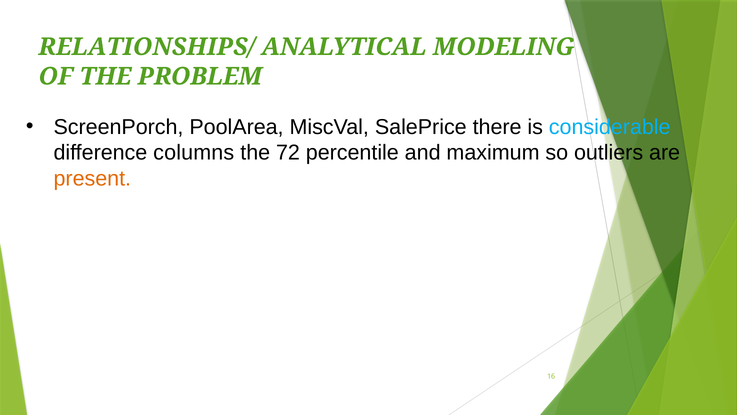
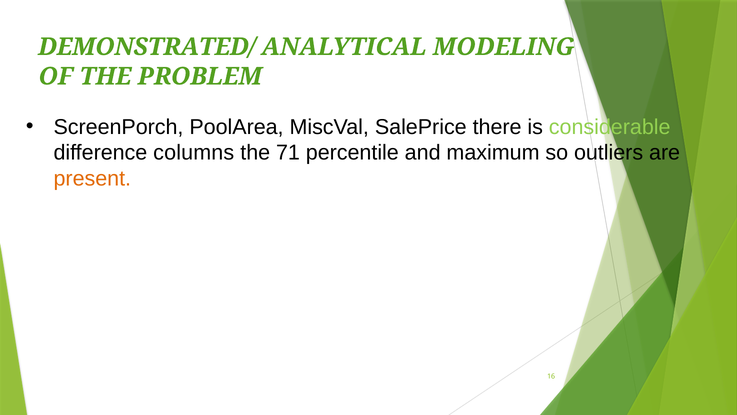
RELATIONSHIPS/: RELATIONSHIPS/ -> DEMONSTRATED/
considerable colour: light blue -> light green
72: 72 -> 71
